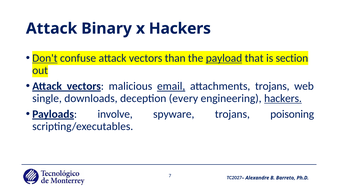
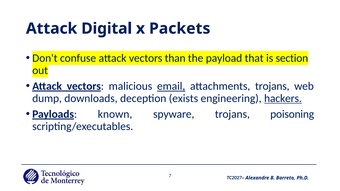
Binary: Binary -> Digital
x Hackers: Hackers -> Packets
Don't underline: present -> none
payload underline: present -> none
single: single -> dump
every: every -> exists
involve: involve -> known
